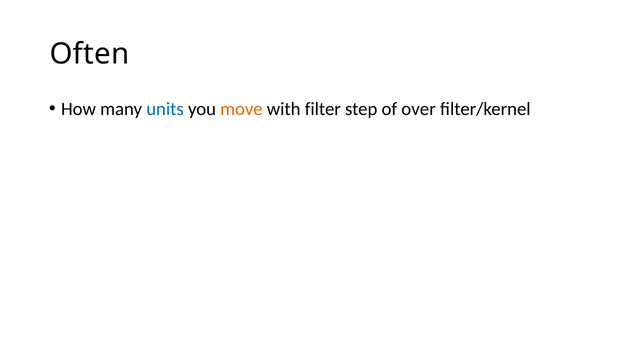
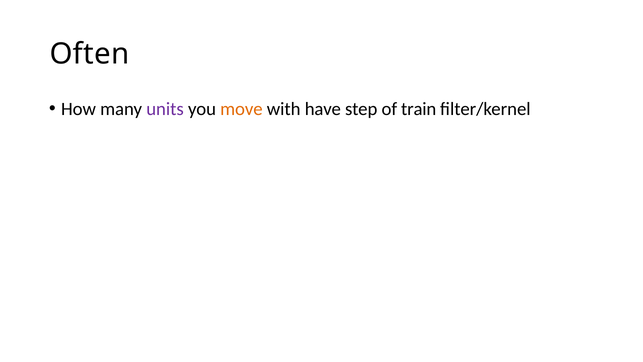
units colour: blue -> purple
filter: filter -> have
over: over -> train
